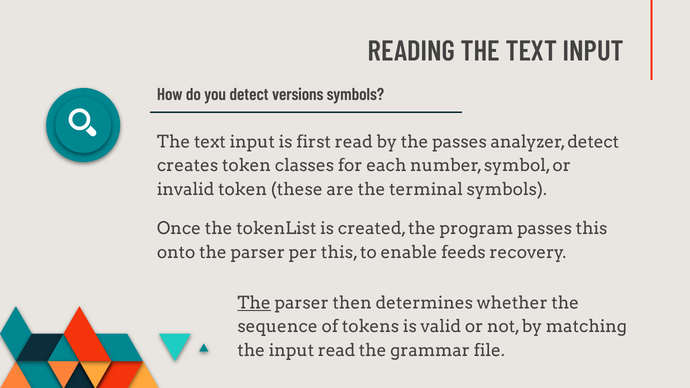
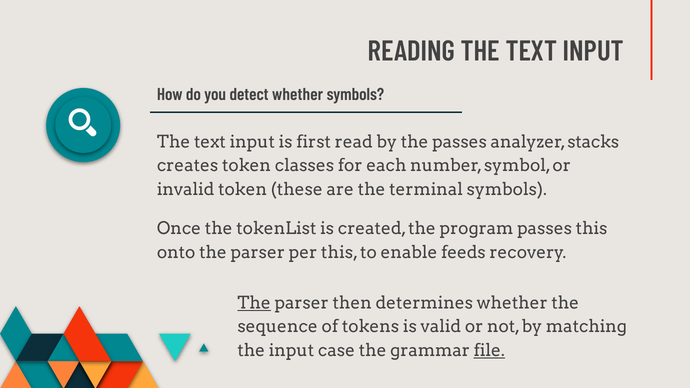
detect versions: versions -> whether
analyzer detect: detect -> stacks
input read: read -> case
file underline: none -> present
